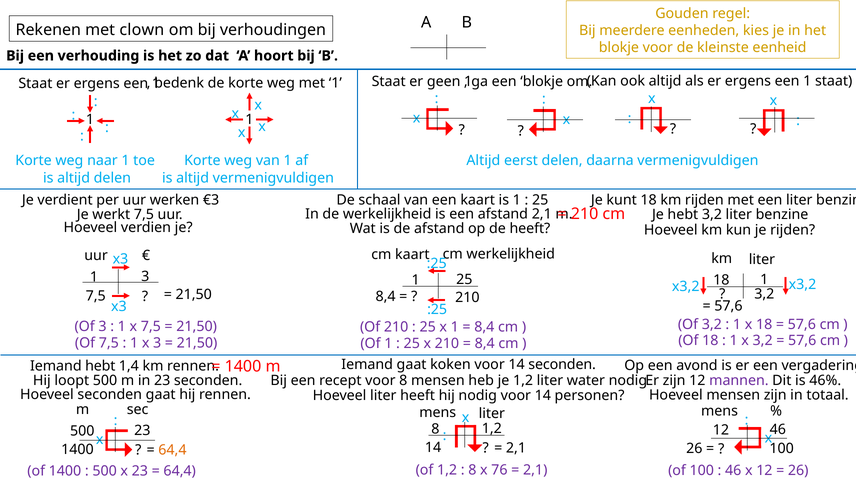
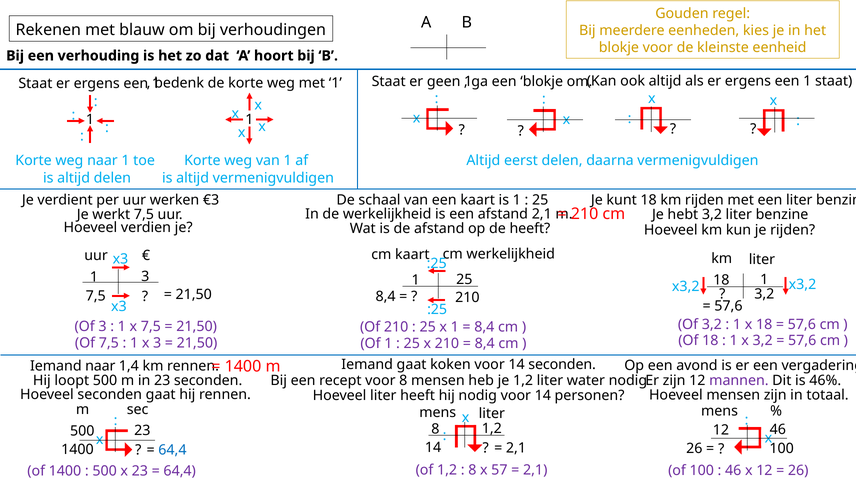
clown: clown -> blauw
Iemand hebt: hebt -> naar
64,4 at (172, 450) colour: orange -> blue
76: 76 -> 57
